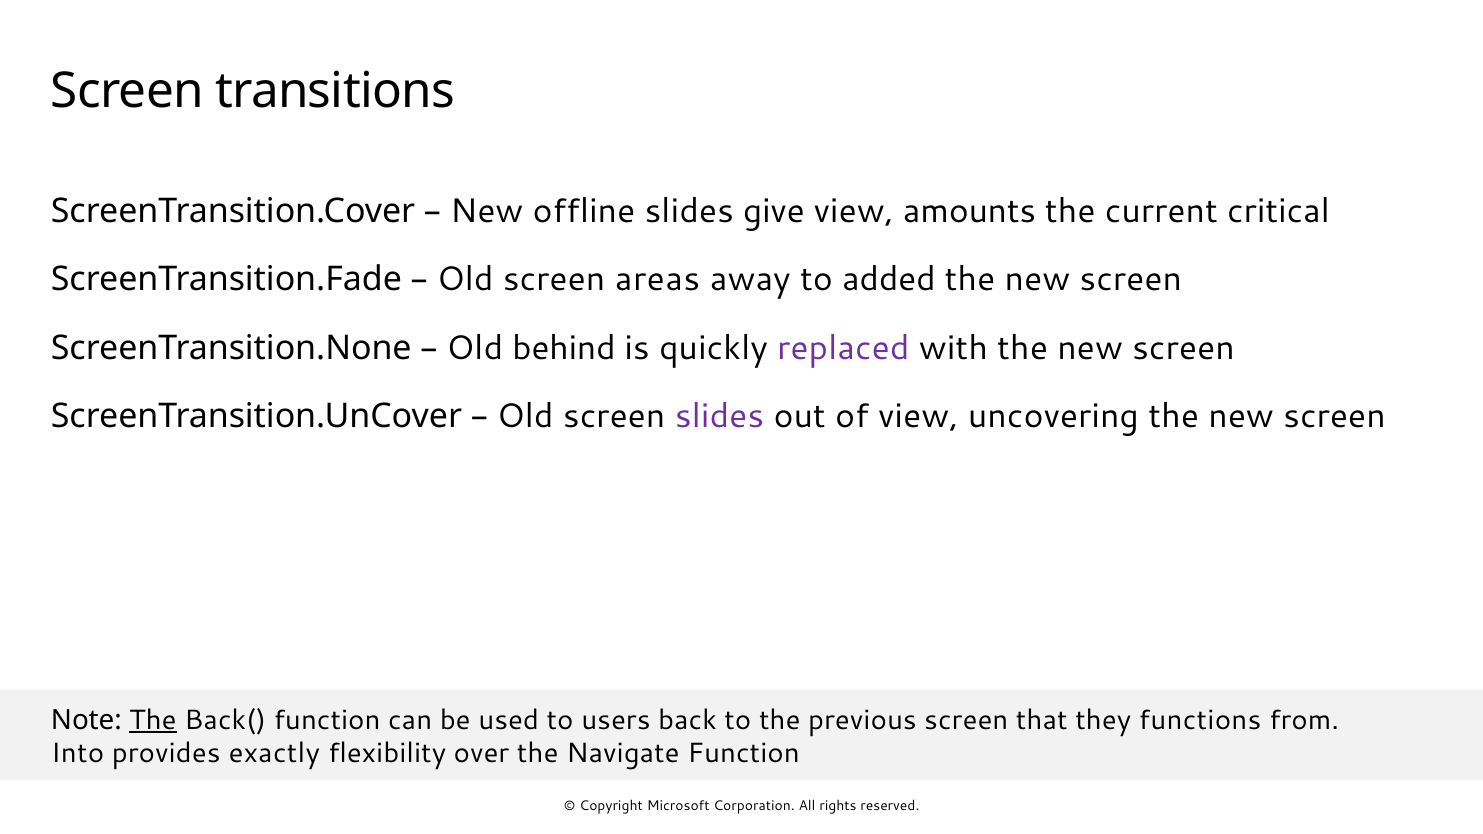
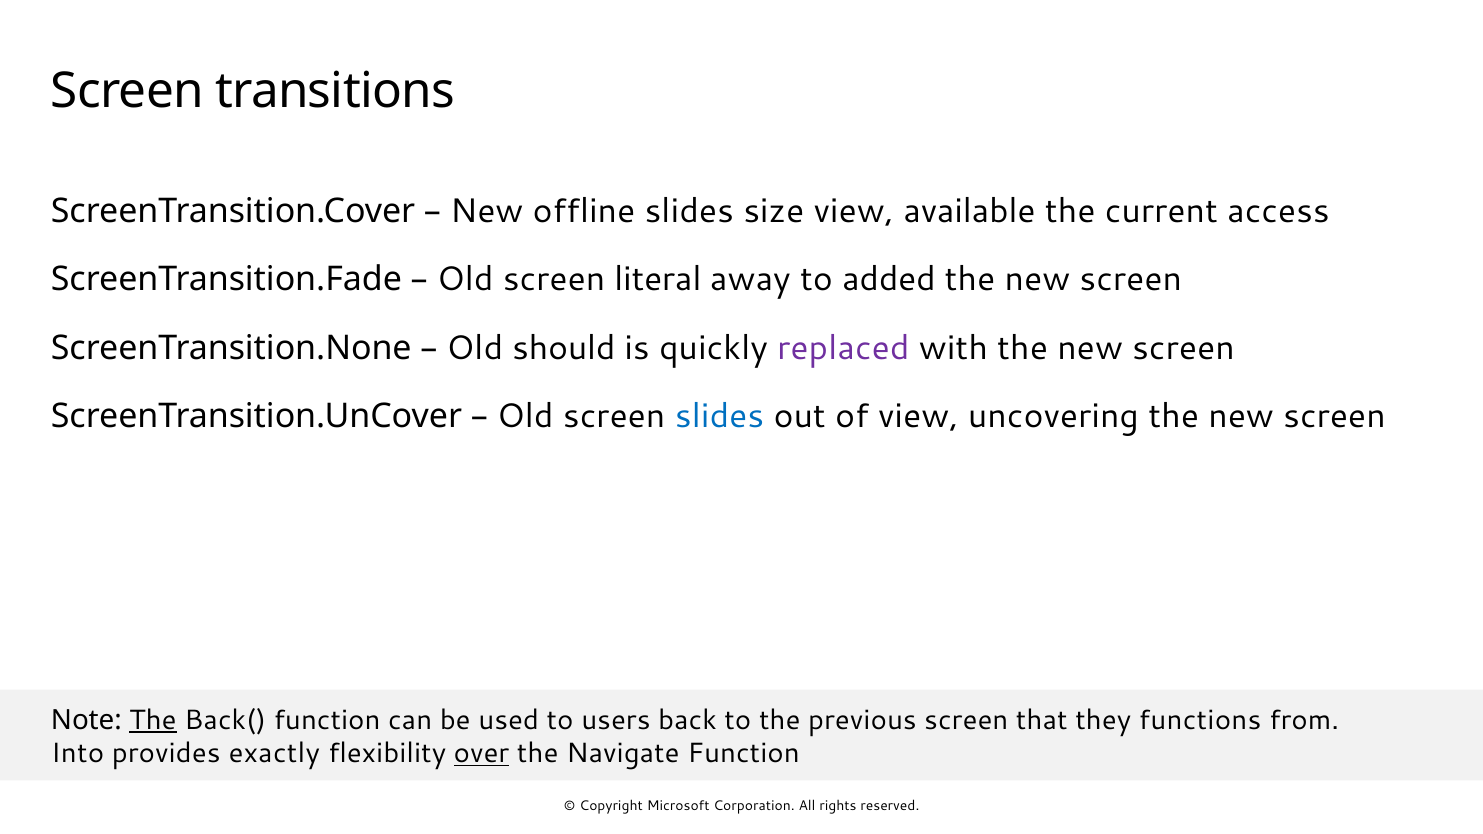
give: give -> size
amounts: amounts -> available
critical: critical -> access
areas: areas -> literal
behind: behind -> should
slides at (720, 417) colour: purple -> blue
over underline: none -> present
